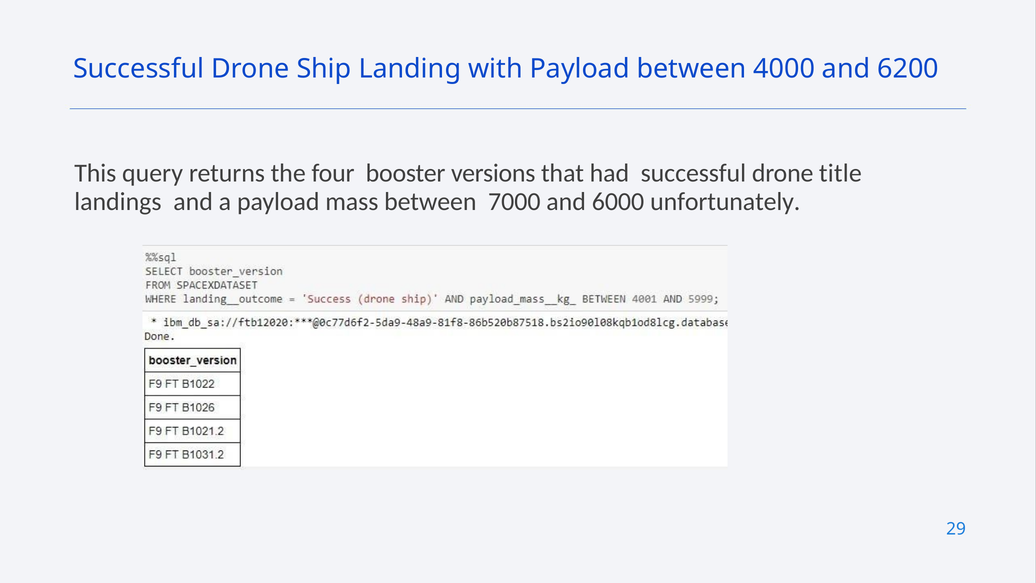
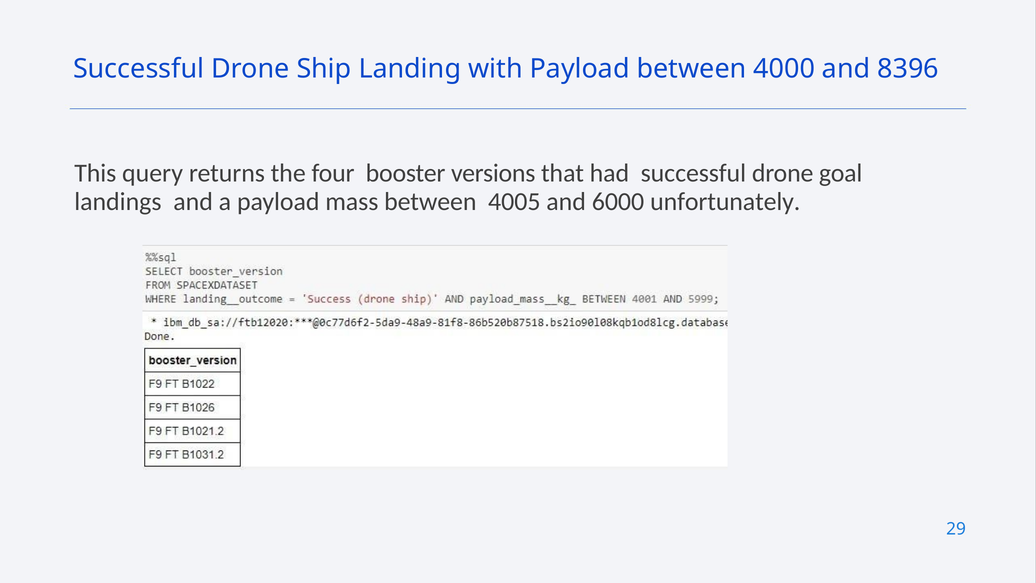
6200: 6200 -> 8396
title: title -> goal
7000: 7000 -> 4005
